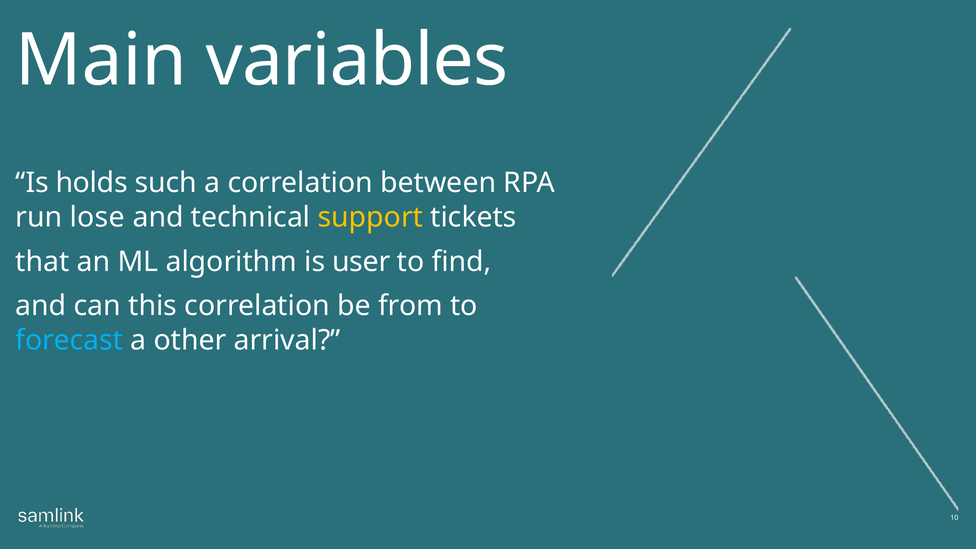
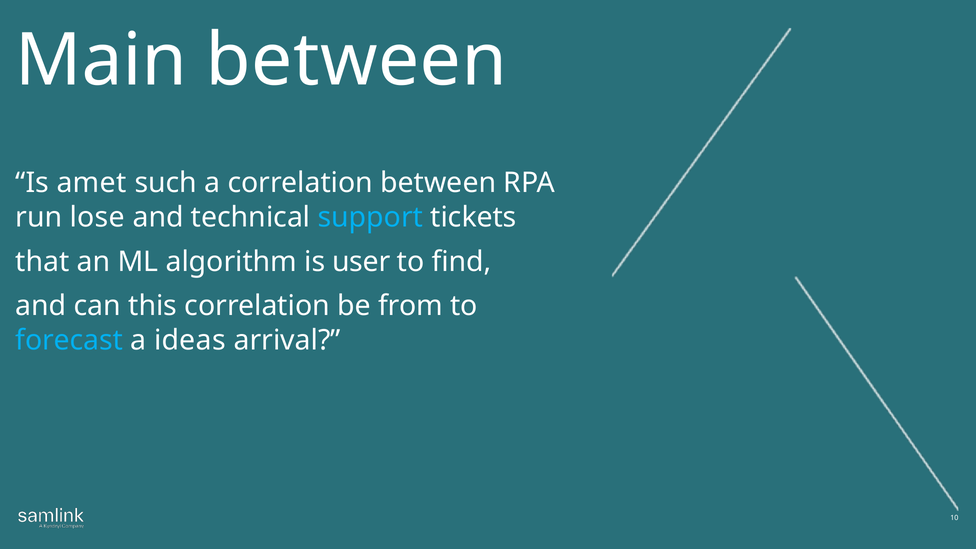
Main variables: variables -> between
holds: holds -> amet
support colour: yellow -> light blue
other: other -> ideas
